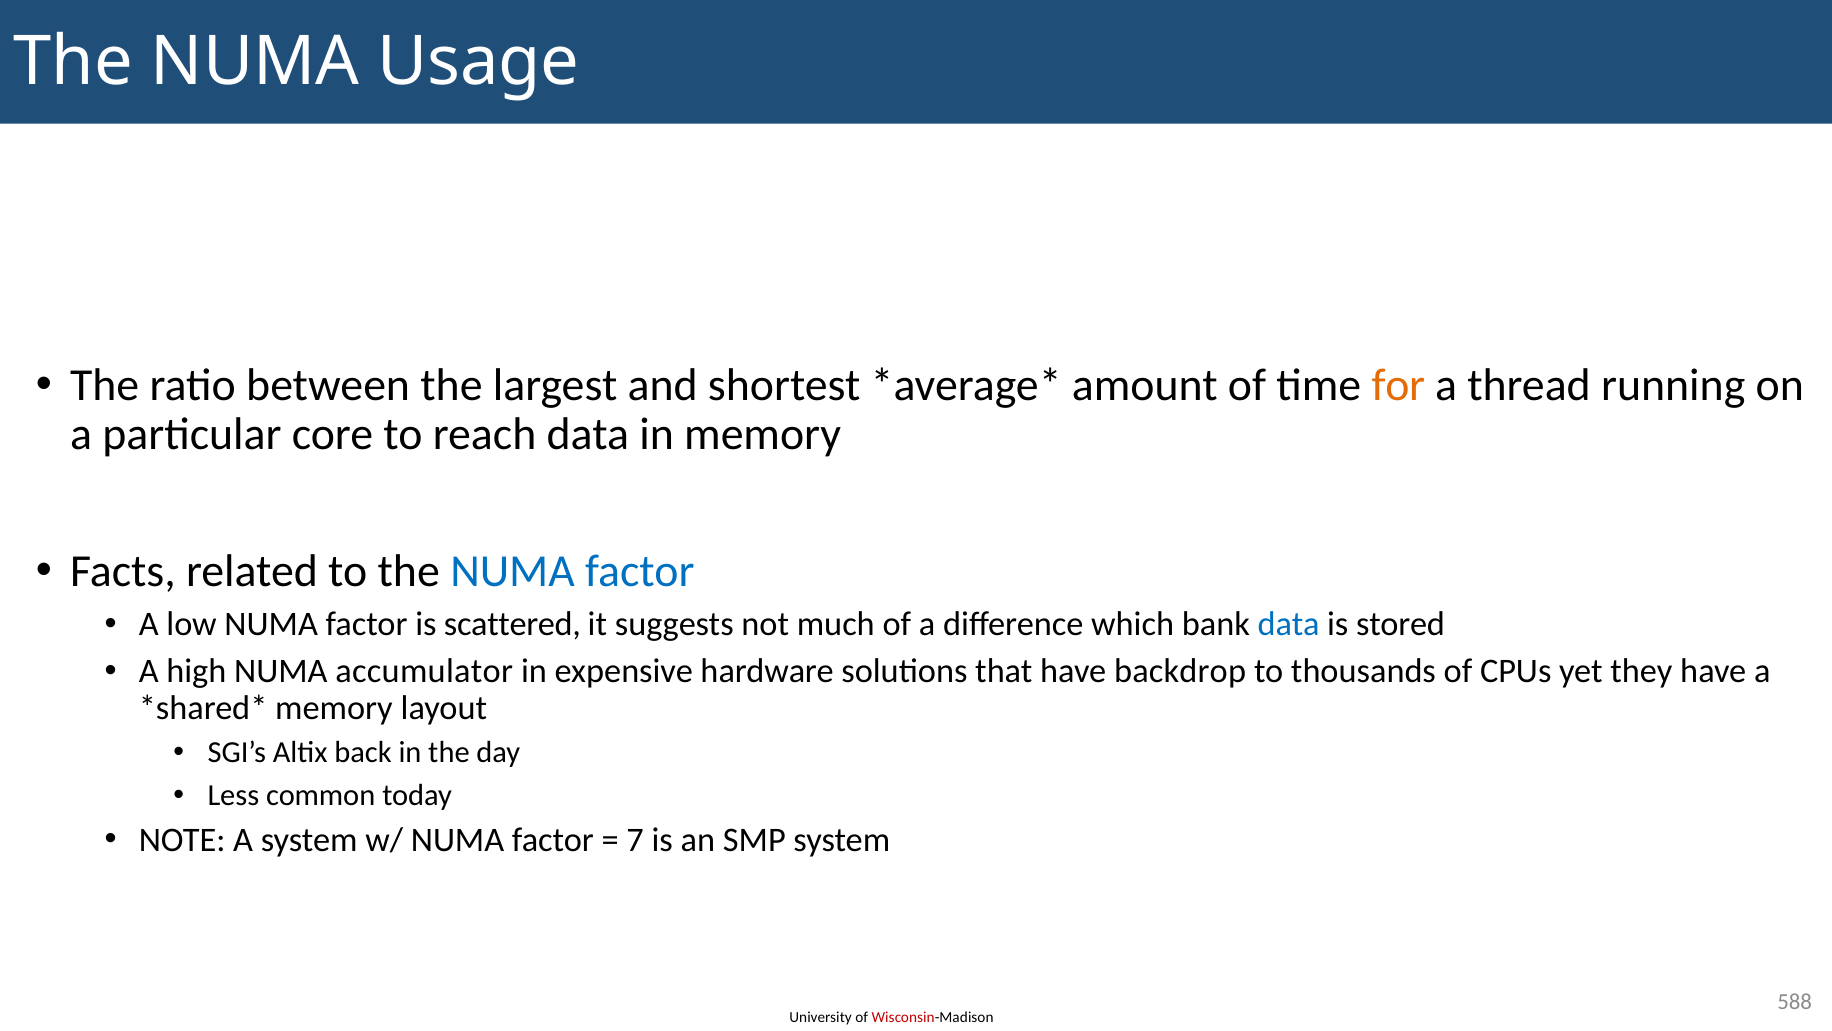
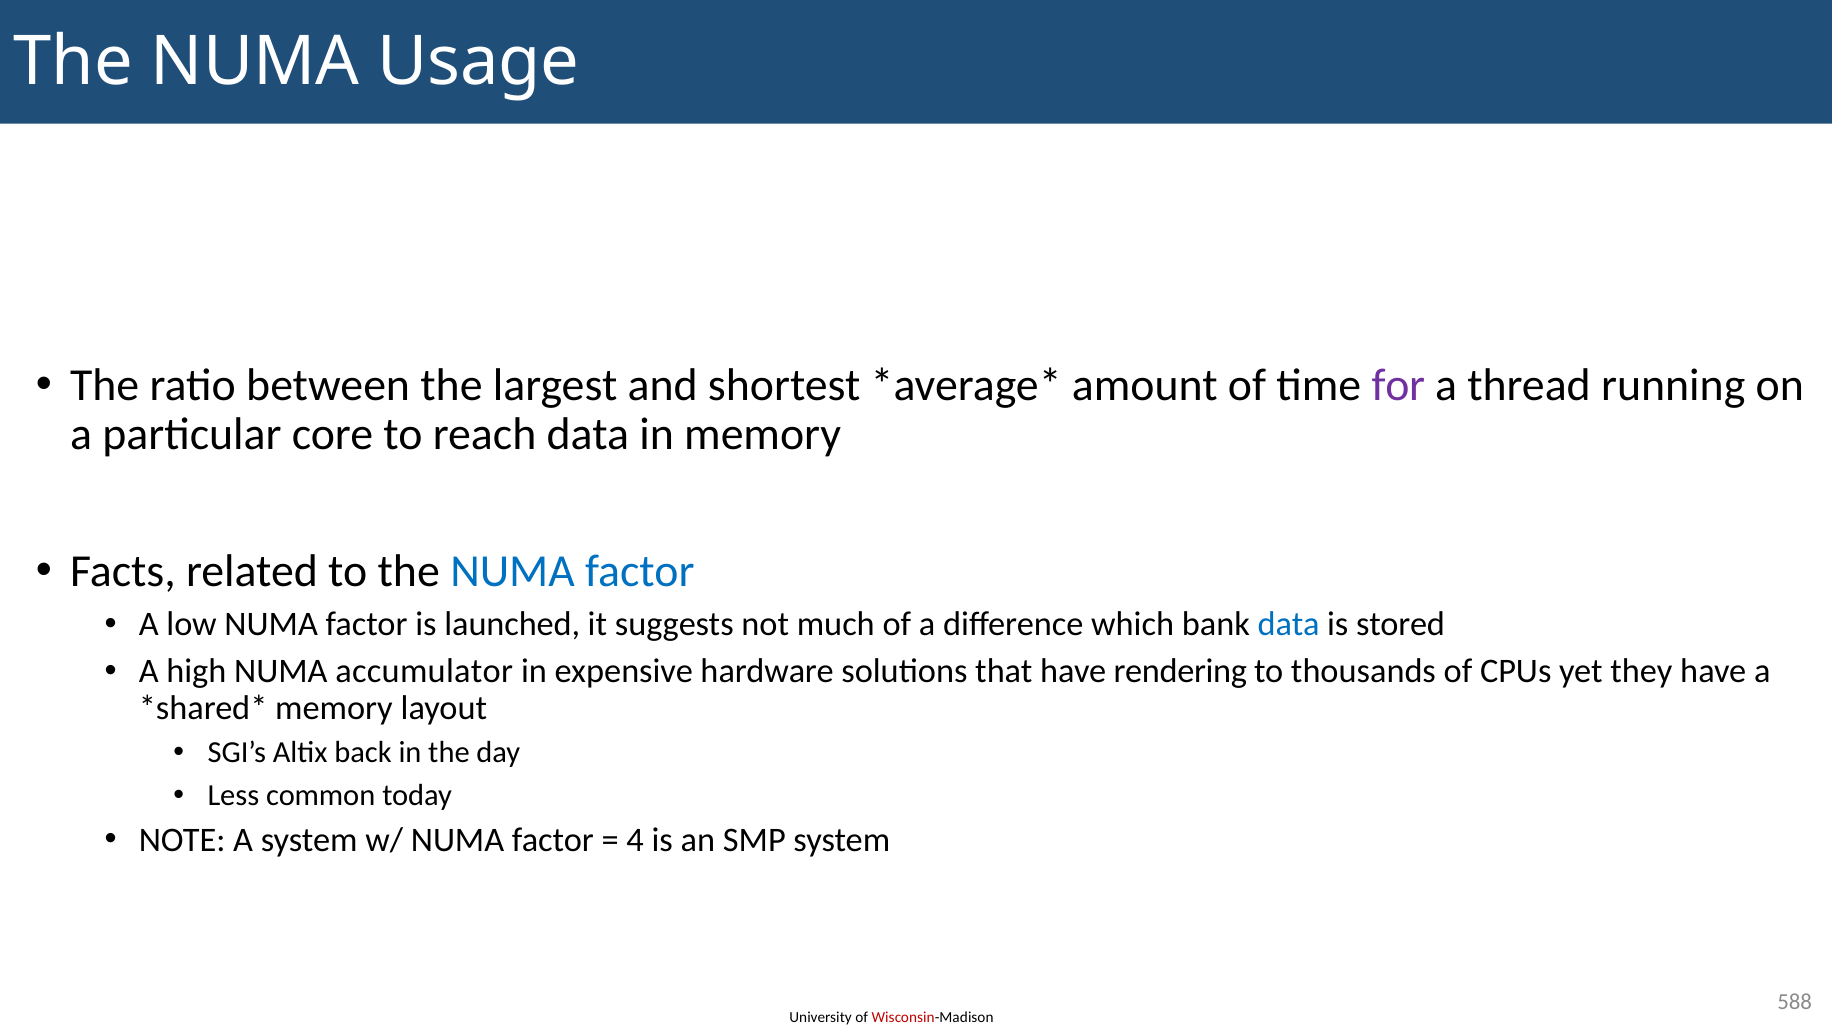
for colour: orange -> purple
scattered: scattered -> launched
backdrop: backdrop -> rendering
7: 7 -> 4
